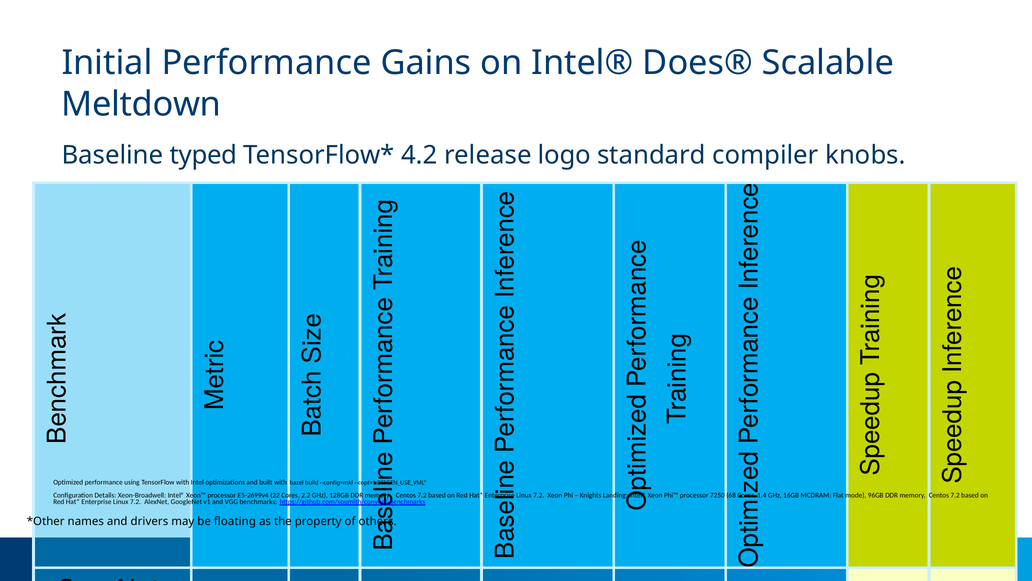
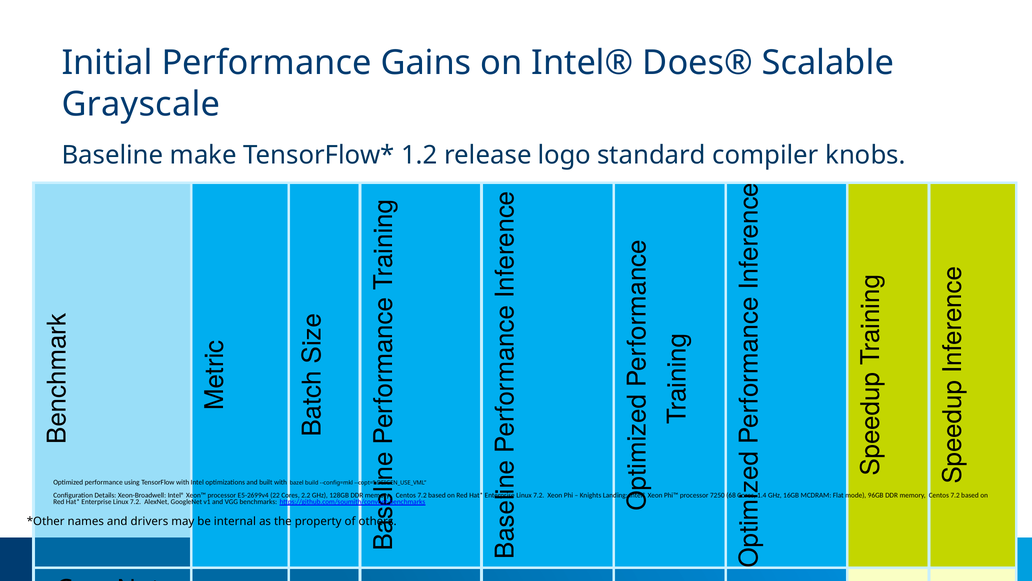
Meltdown: Meltdown -> Grayscale
typed: typed -> make
4.2: 4.2 -> 1.2
floating: floating -> internal
